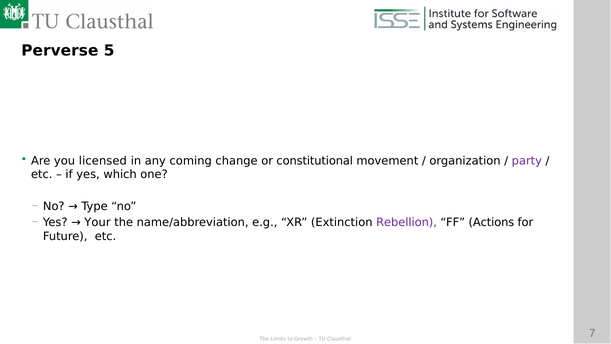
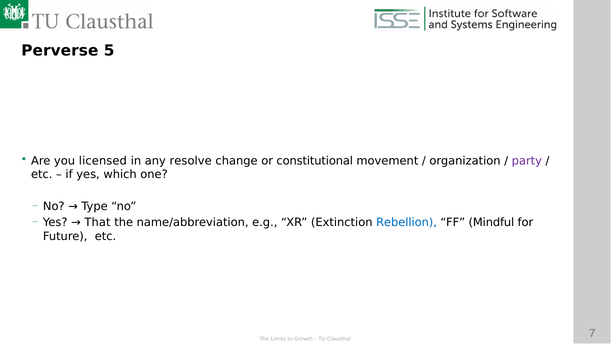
coming: coming -> resolve
Your: Your -> That
Rebellion colour: purple -> blue
Actions: Actions -> Mindful
